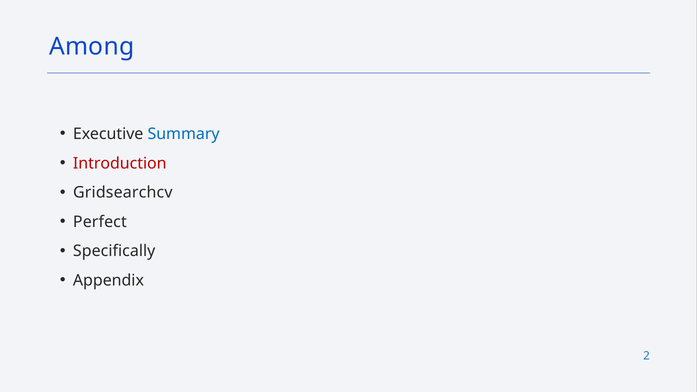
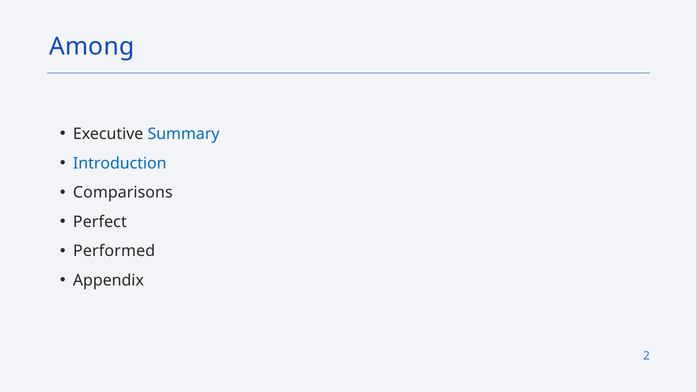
Introduction colour: red -> blue
Gridsearchcv: Gridsearchcv -> Comparisons
Specifically: Specifically -> Performed
